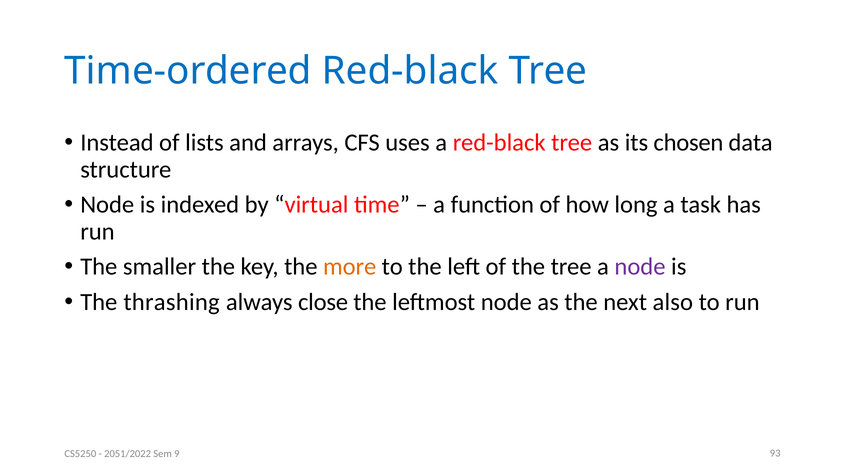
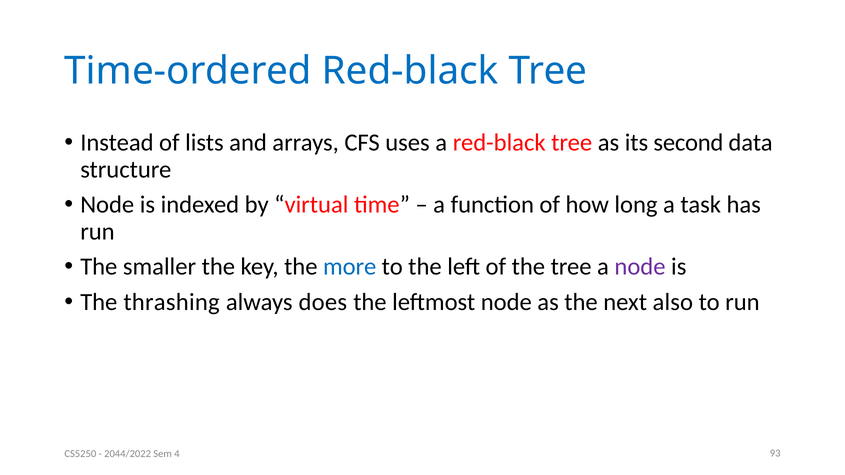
chosen: chosen -> second
more colour: orange -> blue
close: close -> does
2051/2022: 2051/2022 -> 2044/2022
9: 9 -> 4
